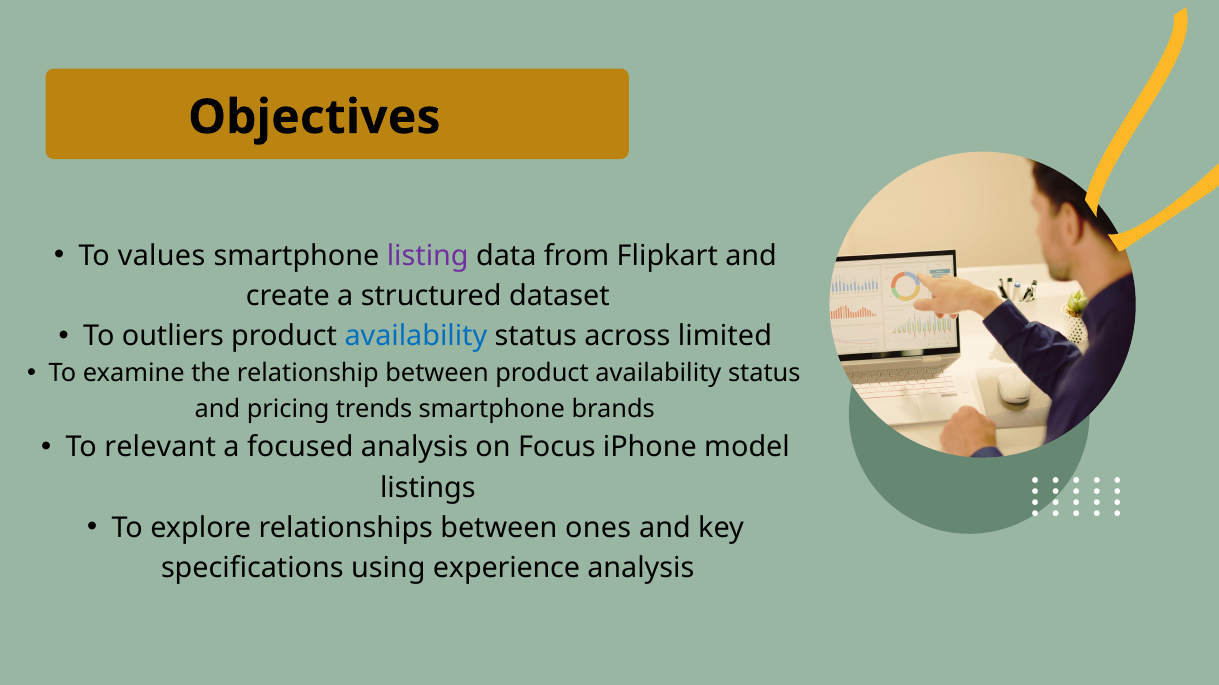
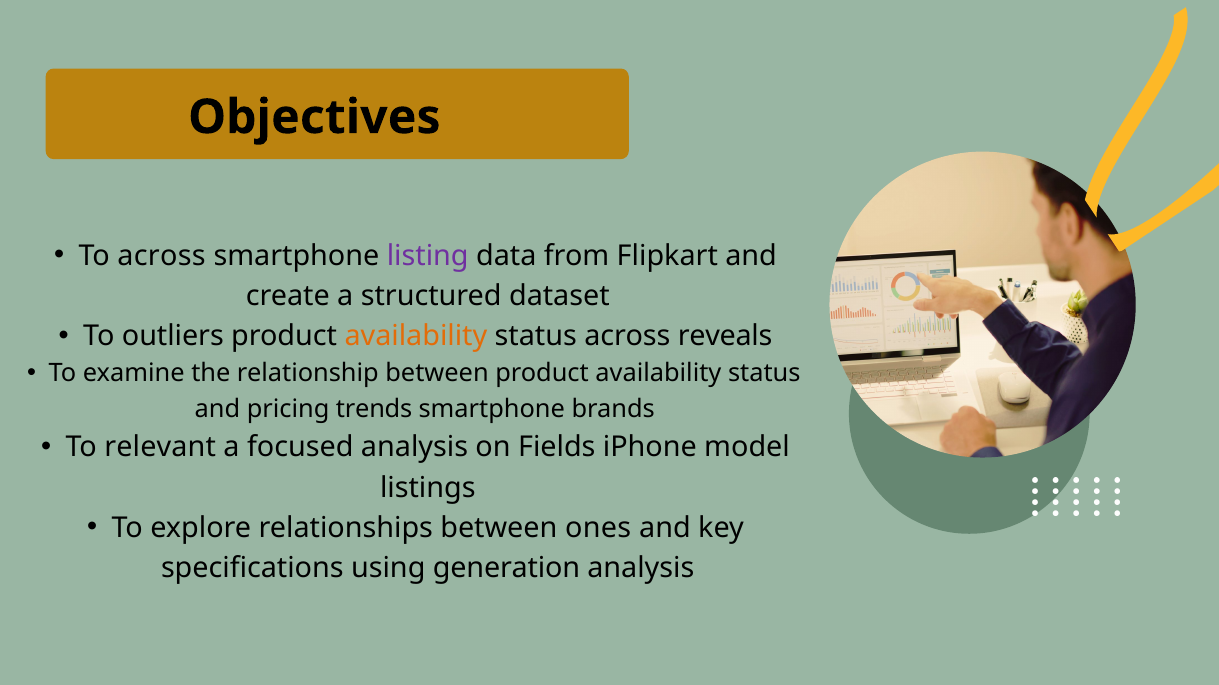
To values: values -> across
availability at (416, 337) colour: blue -> orange
limited: limited -> reveals
Focus: Focus -> Fields
experience: experience -> generation
